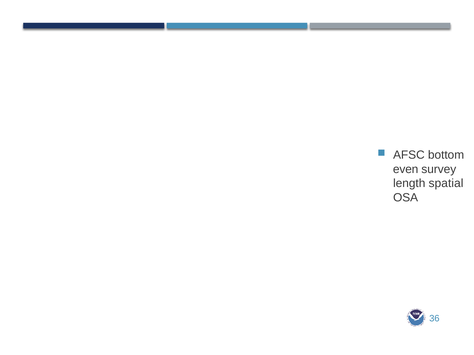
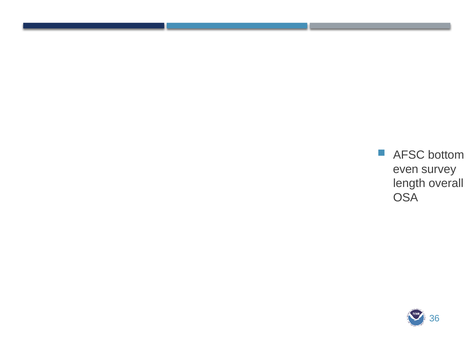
spatial: spatial -> overall
